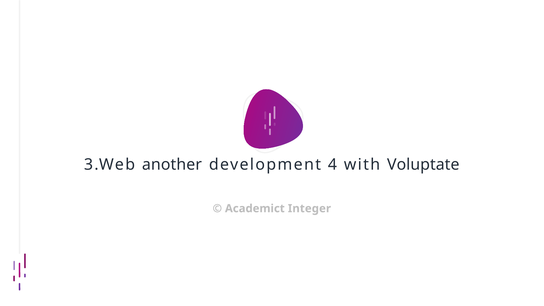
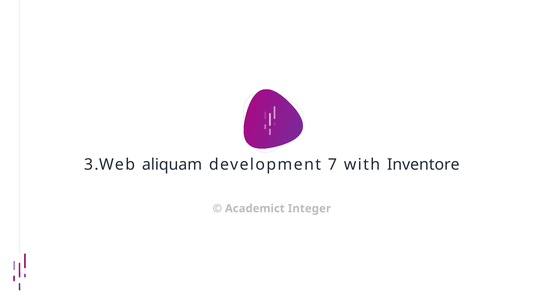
another: another -> aliquam
4: 4 -> 7
Voluptate: Voluptate -> Inventore
